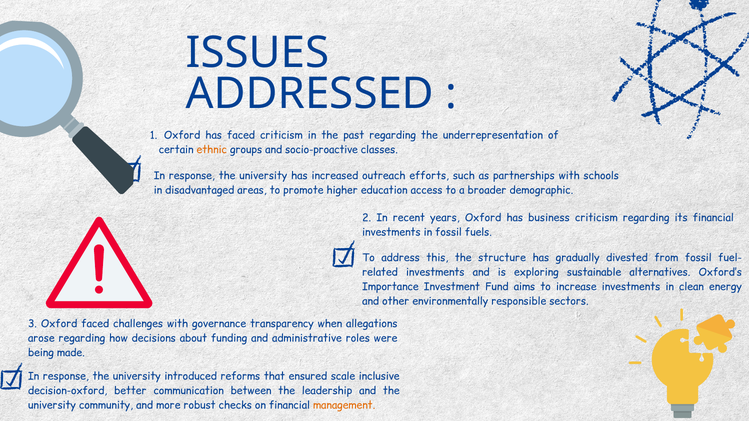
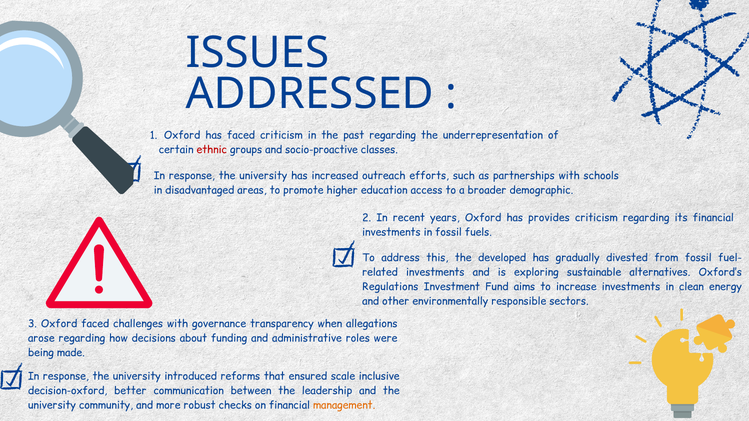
ethnic colour: orange -> red
business: business -> provides
structure: structure -> developed
Importance: Importance -> Regulations
